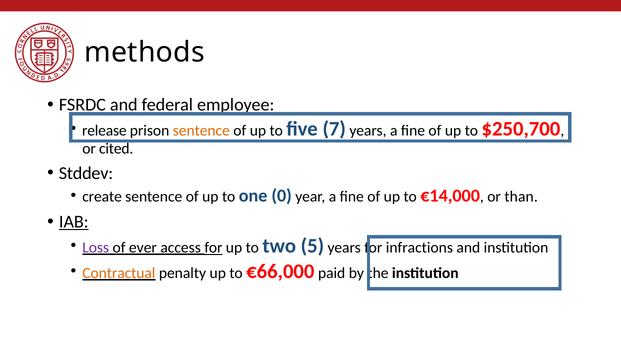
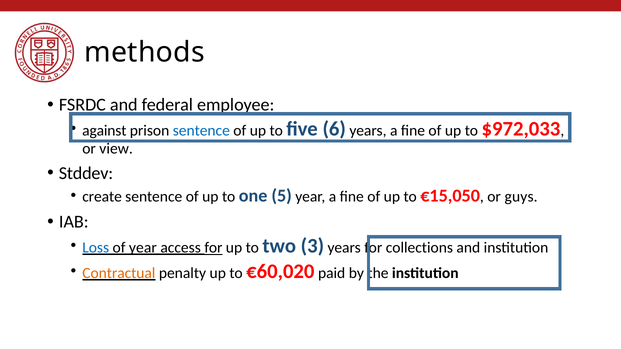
release: release -> against
sentence at (201, 131) colour: orange -> blue
7: 7 -> 6
$250,700: $250,700 -> $972,033
cited: cited -> view
0: 0 -> 5
€14,000: €14,000 -> €15,050
than: than -> guys
IAB underline: present -> none
Loss colour: purple -> blue
of ever: ever -> year
5: 5 -> 3
infractions: infractions -> collections
€66,000: €66,000 -> €60,020
